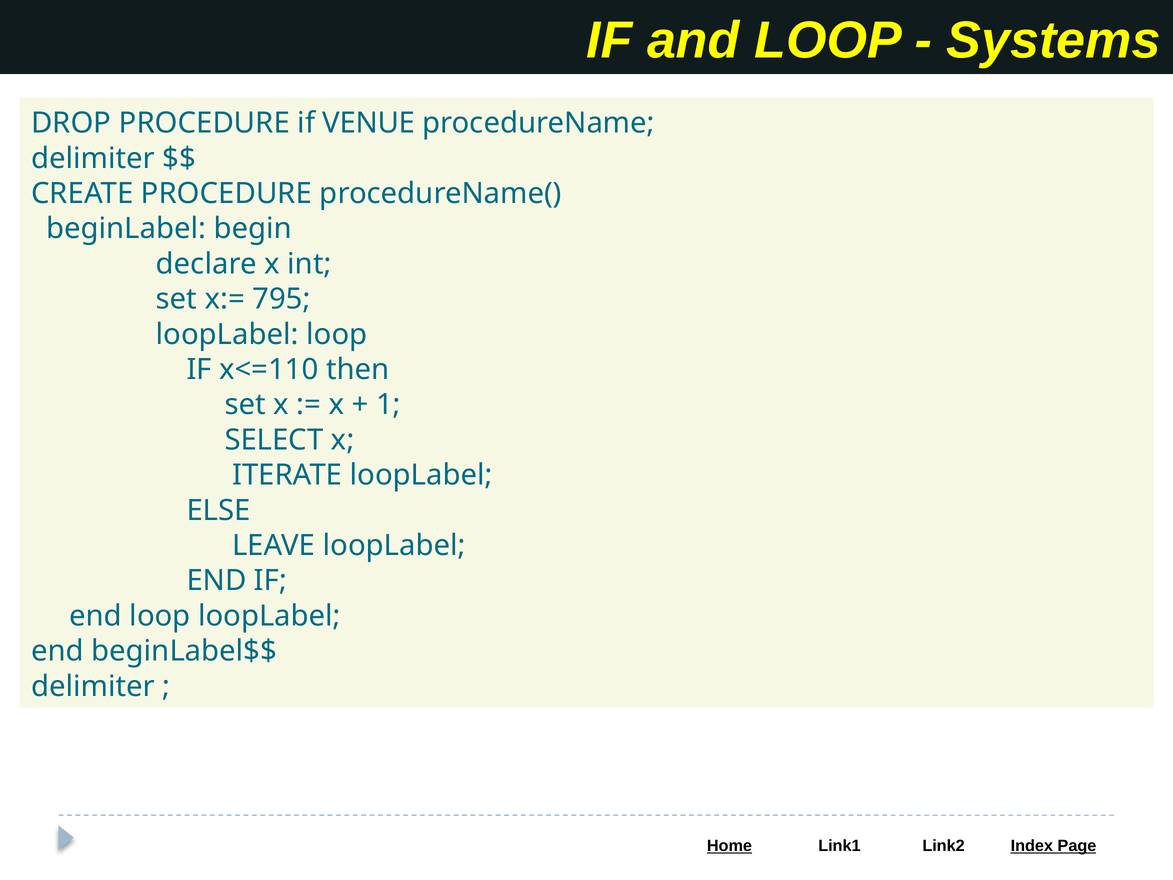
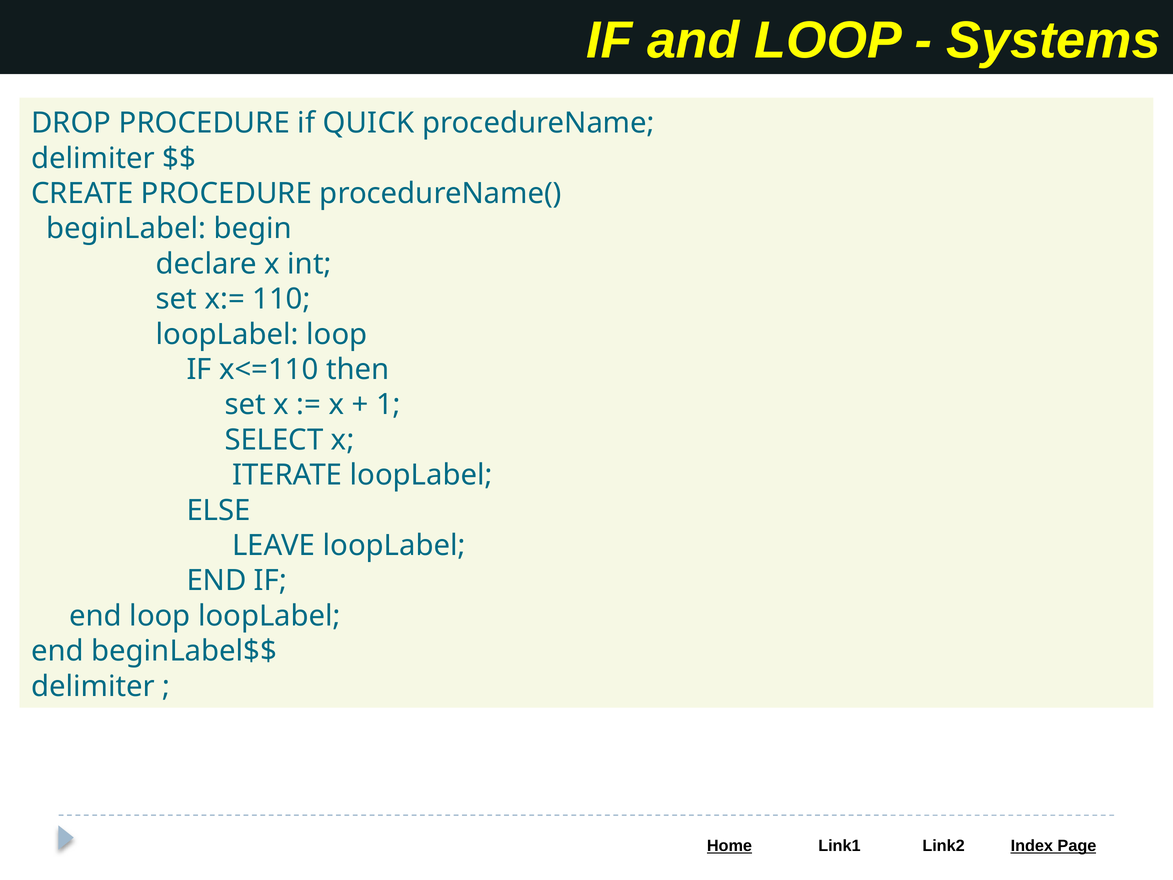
VENUE: VENUE -> QUICK
795: 795 -> 110
